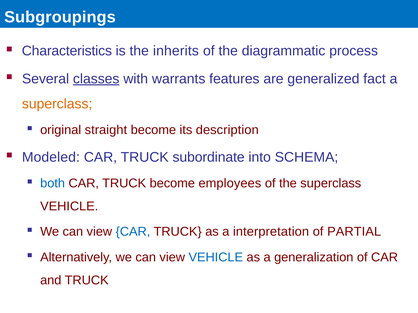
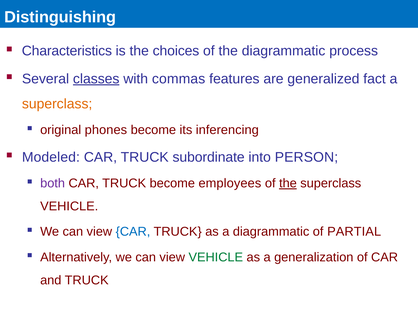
Subgroupings: Subgroupings -> Distinguishing
inherits: inherits -> choices
warrants: warrants -> commas
straight: straight -> phones
description: description -> inferencing
SCHEMA: SCHEMA -> PERSON
both colour: blue -> purple
the at (288, 184) underline: none -> present
a interpretation: interpretation -> diagrammatic
VEHICLE at (216, 258) colour: blue -> green
